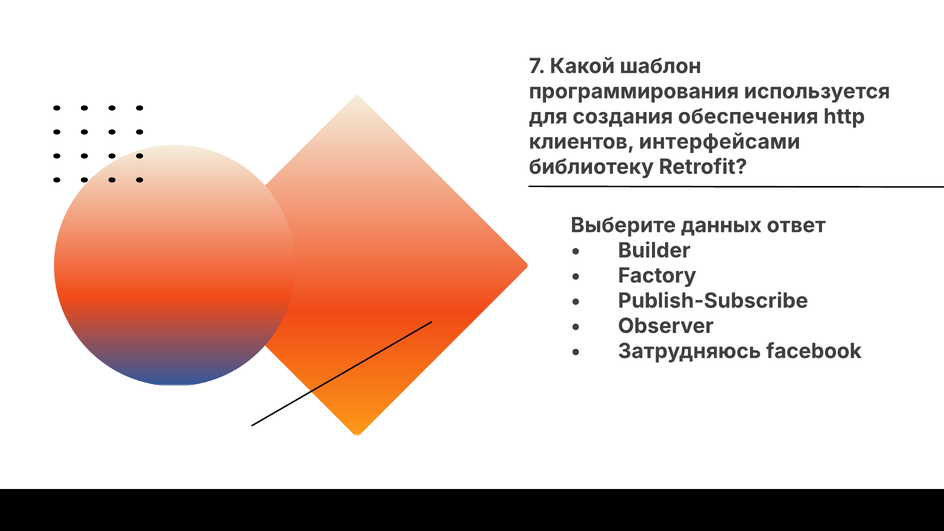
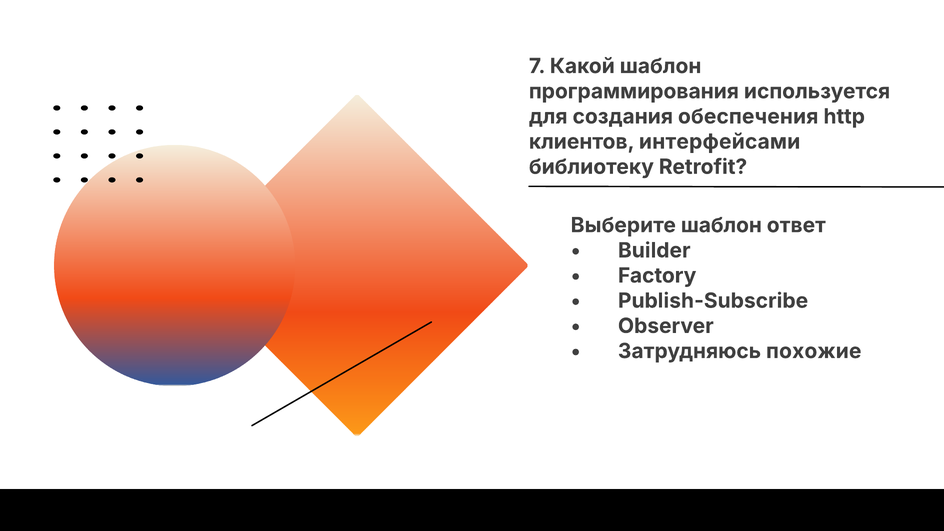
Выберите данных: данных -> шаблон
facebook: facebook -> похожие
